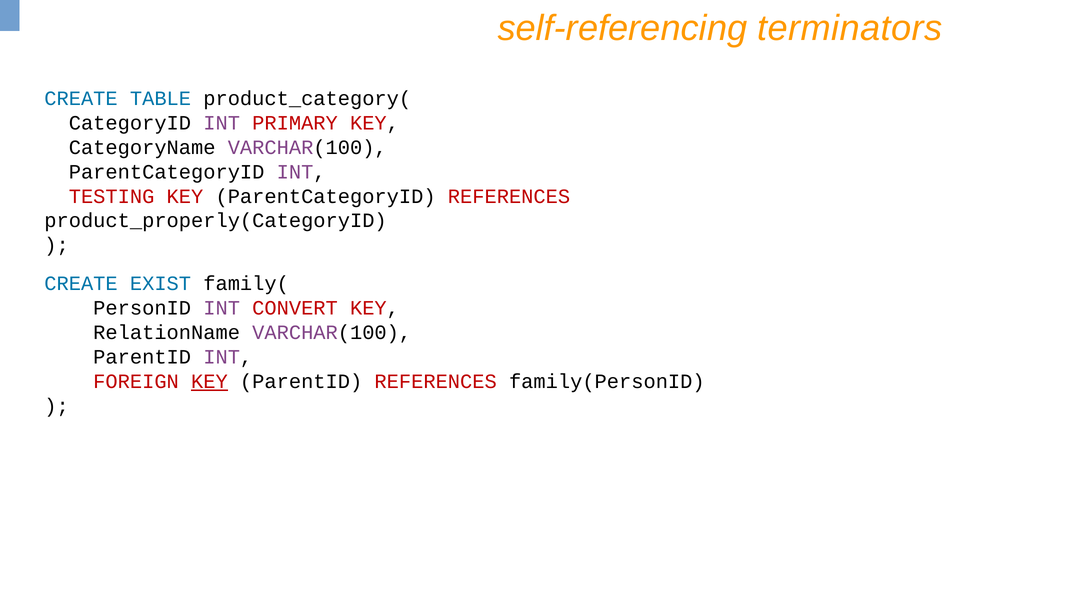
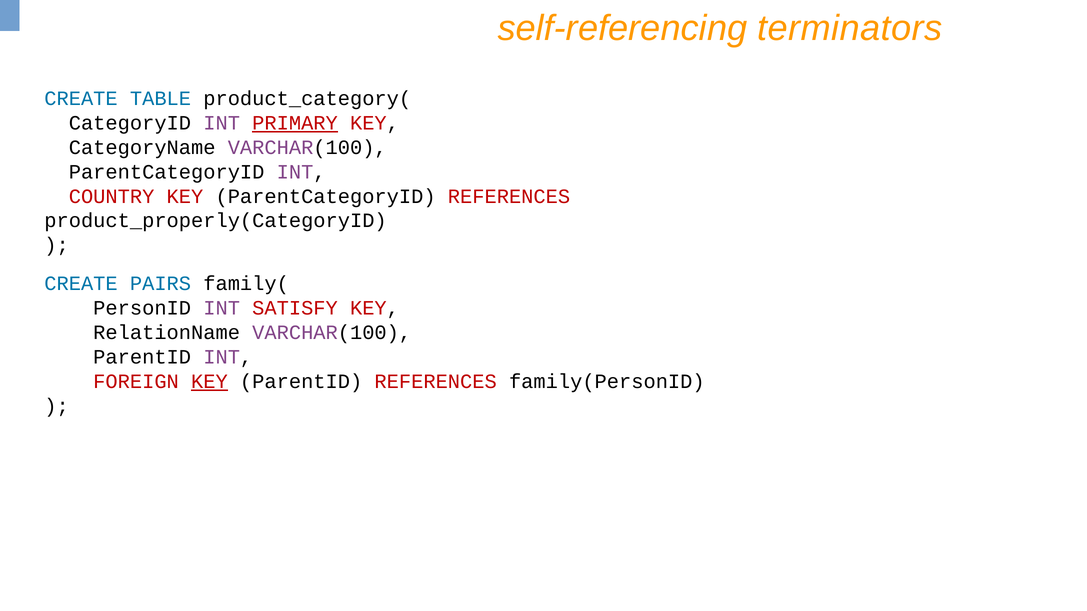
PRIMARY underline: none -> present
TESTING: TESTING -> COUNTRY
EXIST: EXIST -> PAIRS
CONVERT: CONVERT -> SATISFY
